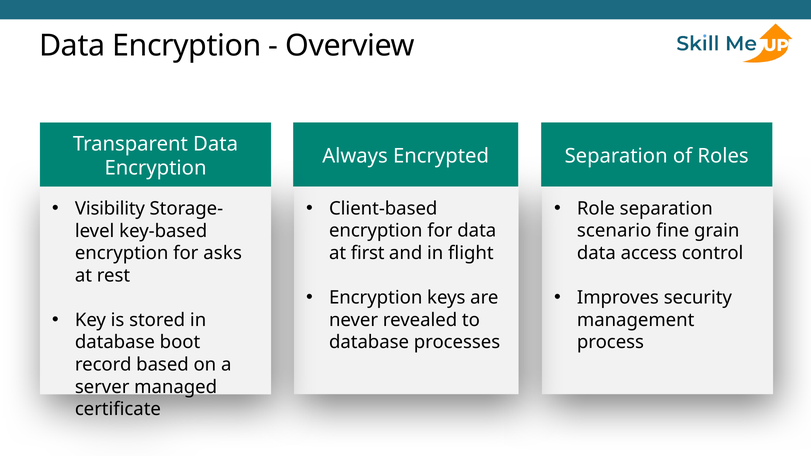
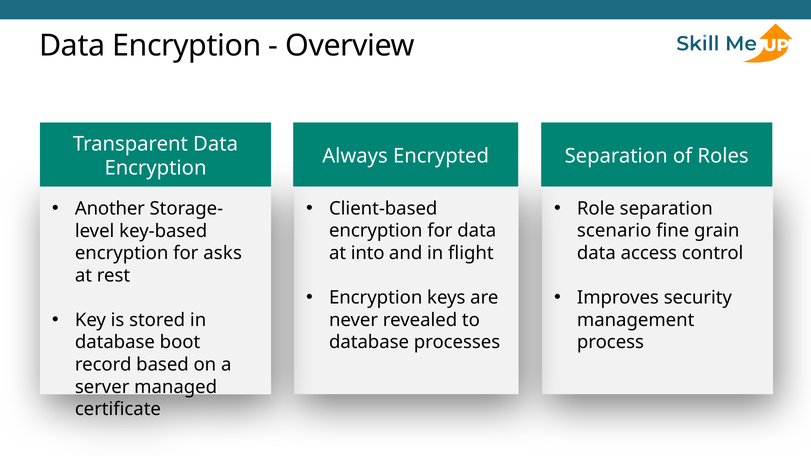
Visibility: Visibility -> Another
first: first -> into
